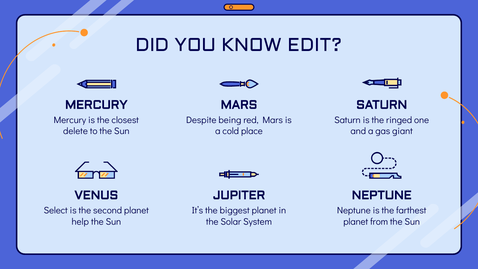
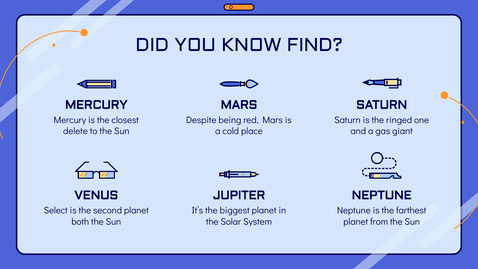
EDIT: EDIT -> FIND
help: help -> both
